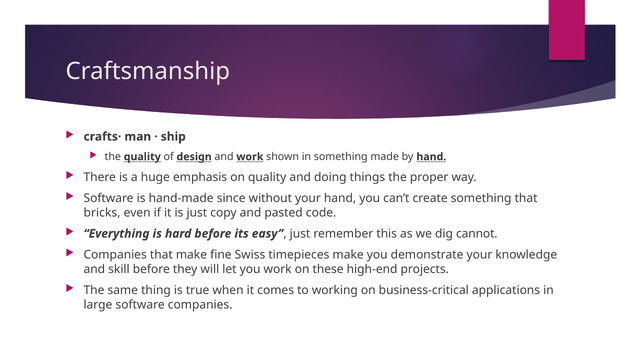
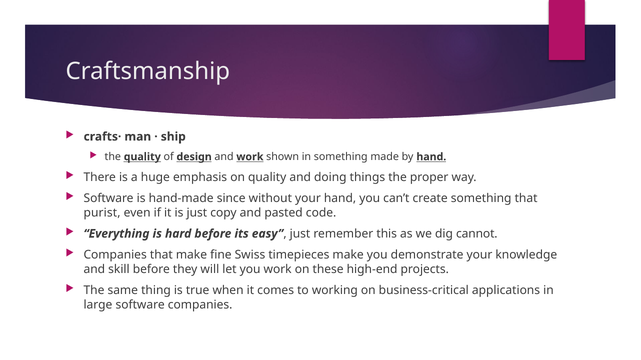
bricks: bricks -> purist
